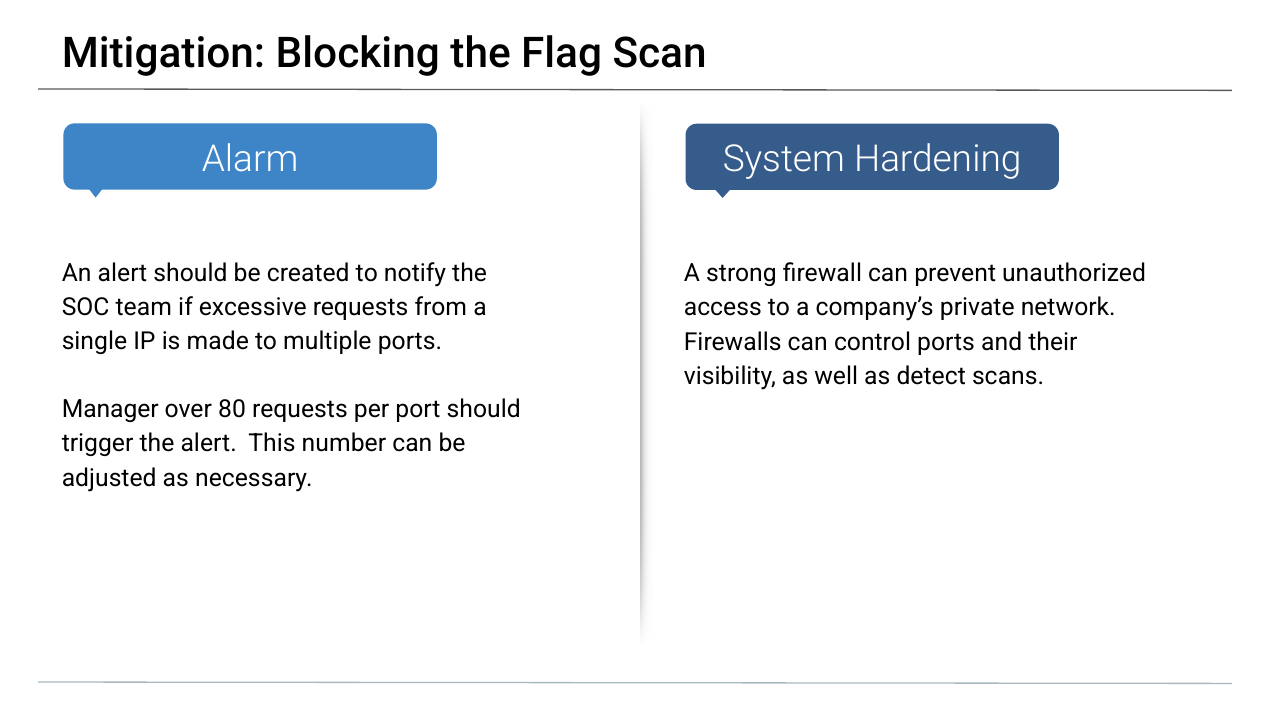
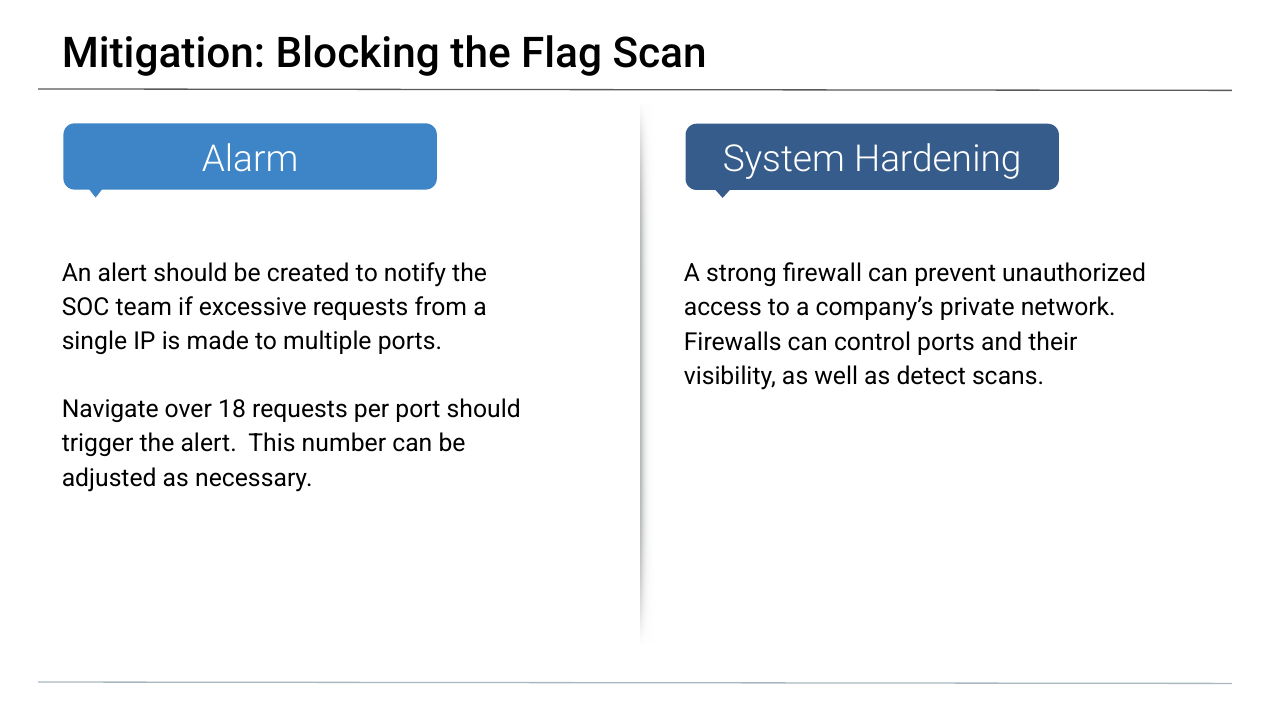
Manager: Manager -> Navigate
80: 80 -> 18
